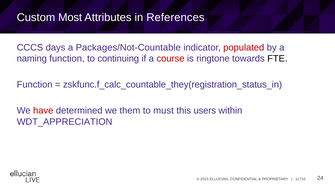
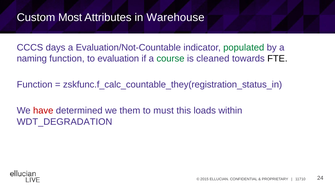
References: References -> Warehouse
Packages/Not-Countable: Packages/Not-Countable -> Evaluation/Not-Countable
populated colour: red -> green
continuing: continuing -> evaluation
course colour: red -> green
ringtone: ringtone -> cleaned
users: users -> loads
WDT_APPRECIATION: WDT_APPRECIATION -> WDT_DEGRADATION
